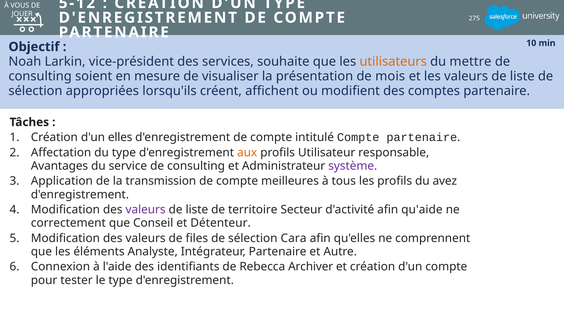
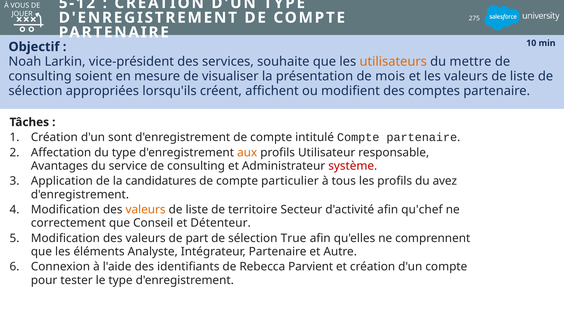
elles: elles -> sont
système colour: purple -> red
transmission: transmission -> candidatures
meilleures: meilleures -> particulier
valeurs at (146, 210) colour: purple -> orange
qu'aide: qu'aide -> qu'chef
files: files -> part
Cara: Cara -> True
Archiver: Archiver -> Parvient
